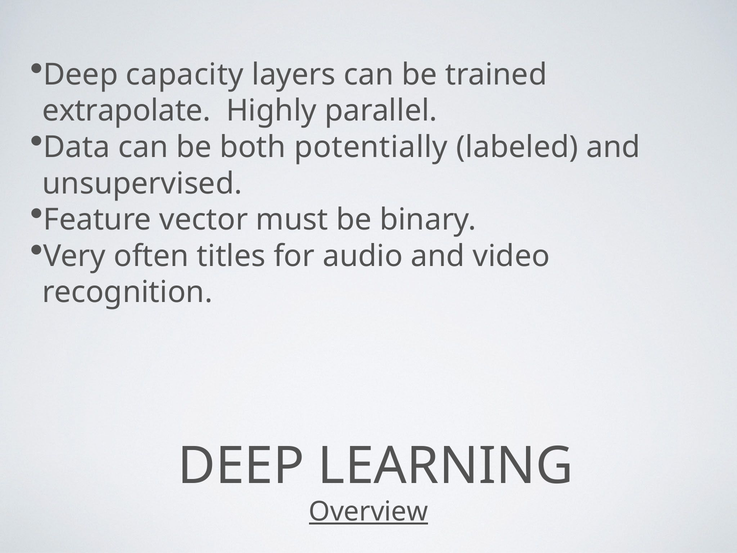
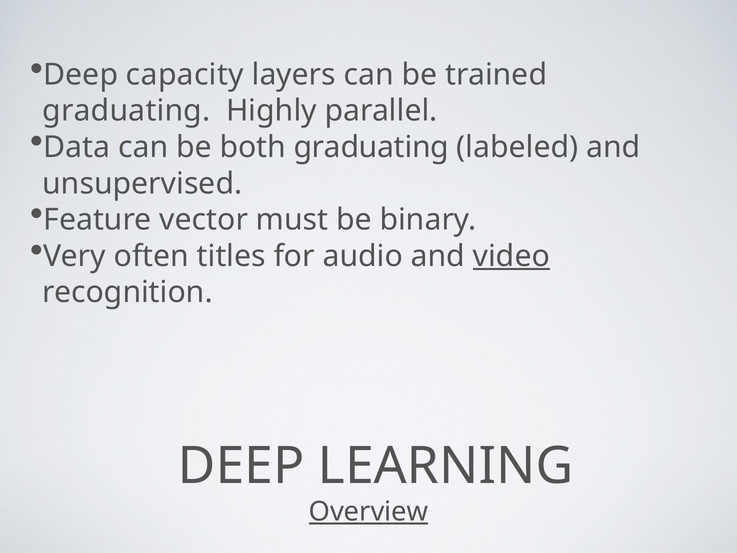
extrapolate at (126, 111): extrapolate -> graduating
both potentially: potentially -> graduating
video underline: none -> present
